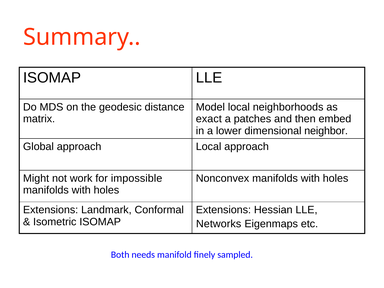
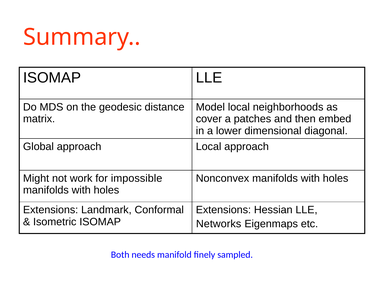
exact: exact -> cover
neighbor: neighbor -> diagonal
